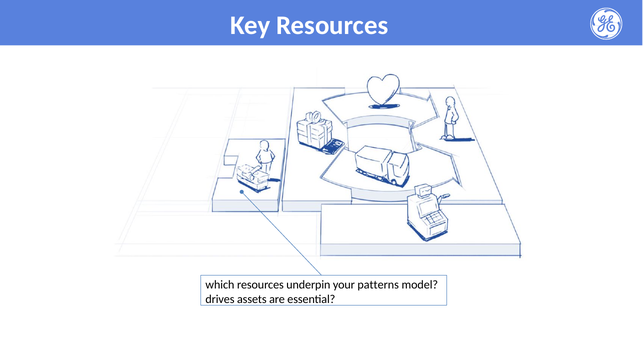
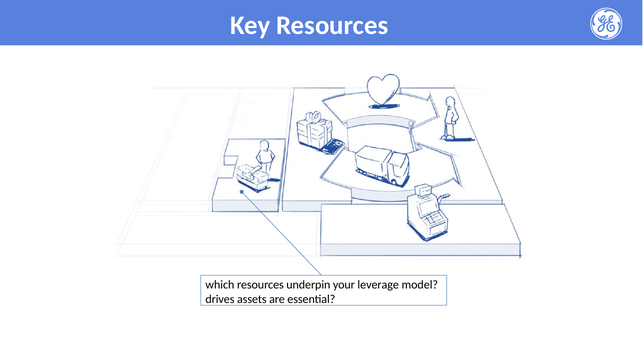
patterns: patterns -> leverage
